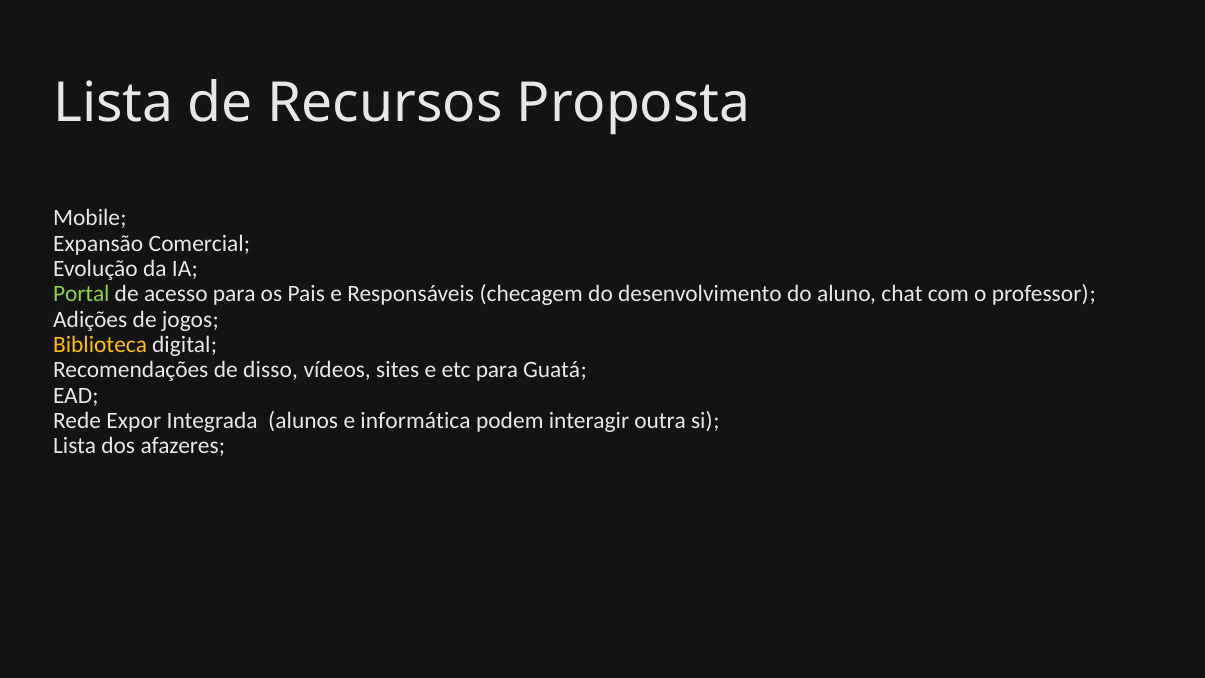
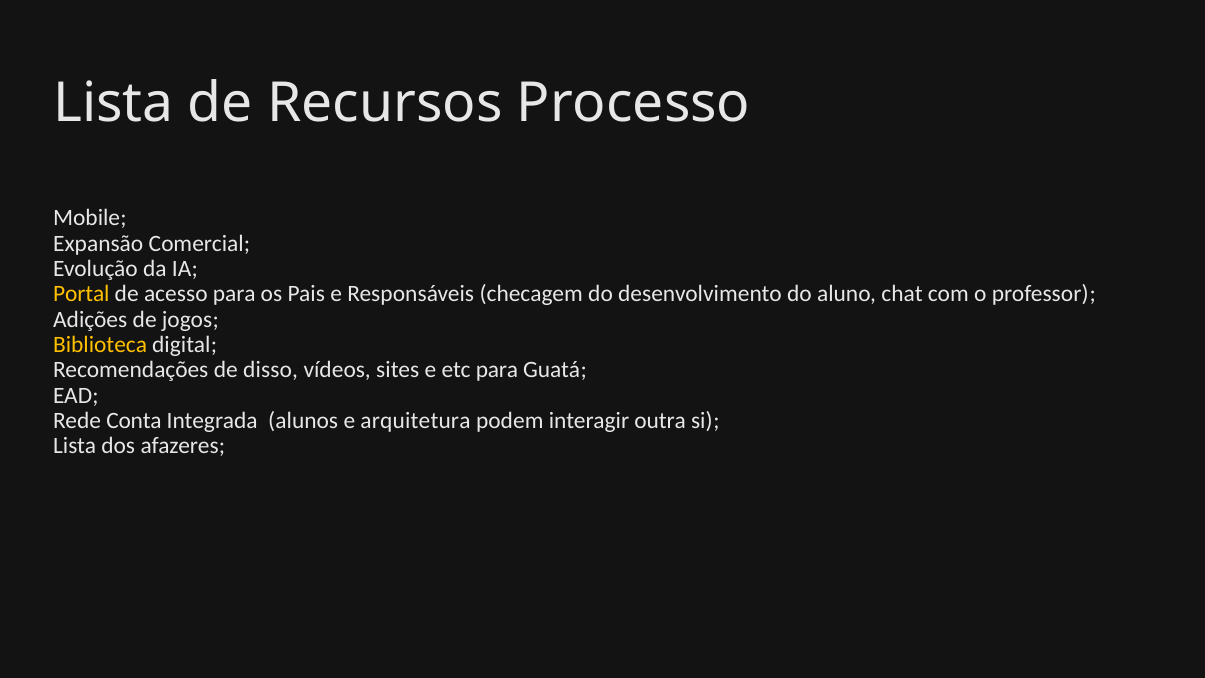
Proposta: Proposta -> Processo
Portal colour: light green -> yellow
Expor: Expor -> Conta
informática: informática -> arquitetura
